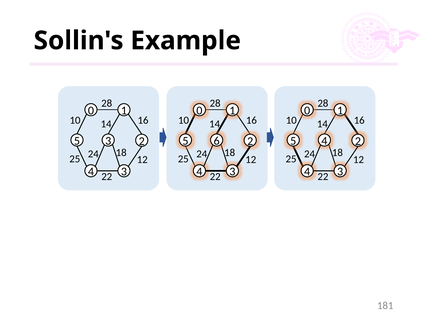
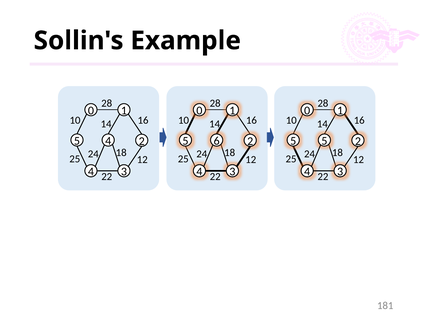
5 3: 3 -> 4
5 4: 4 -> 5
